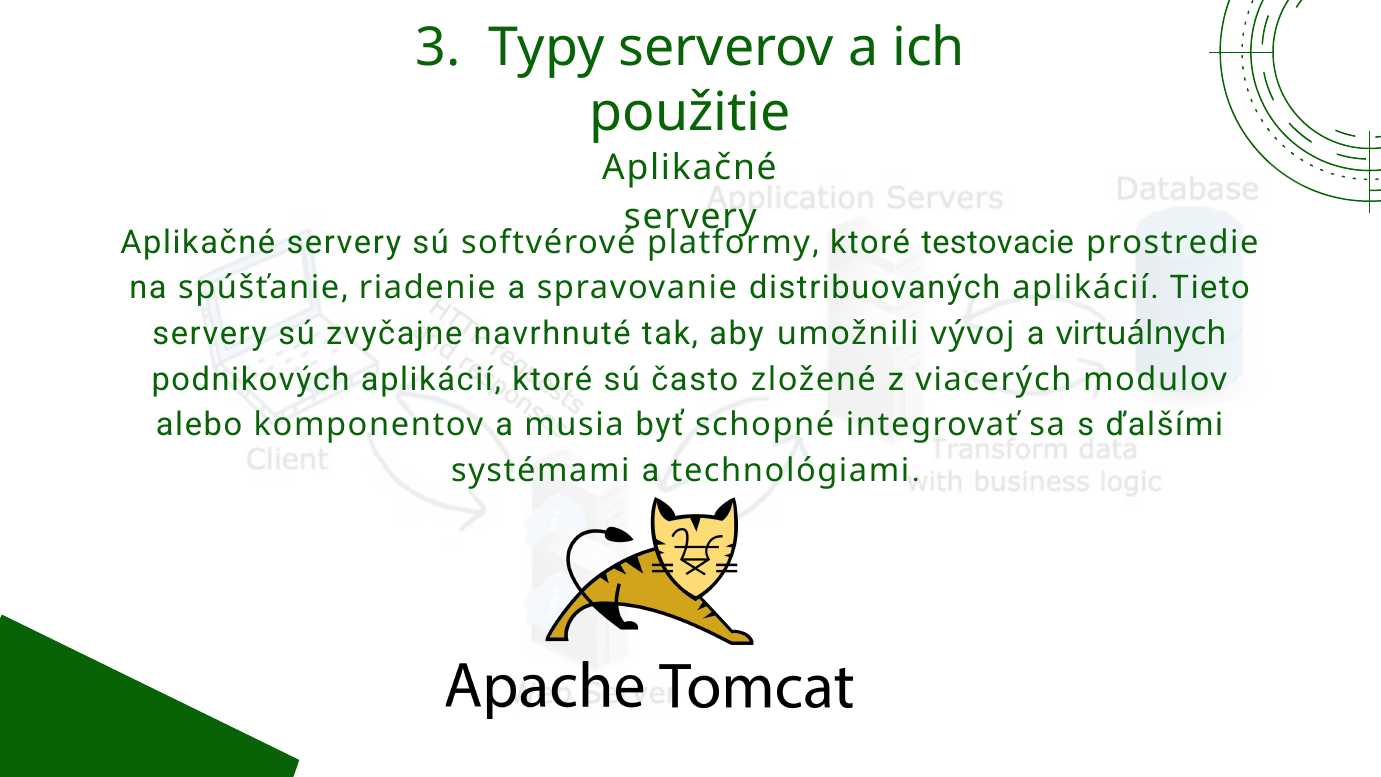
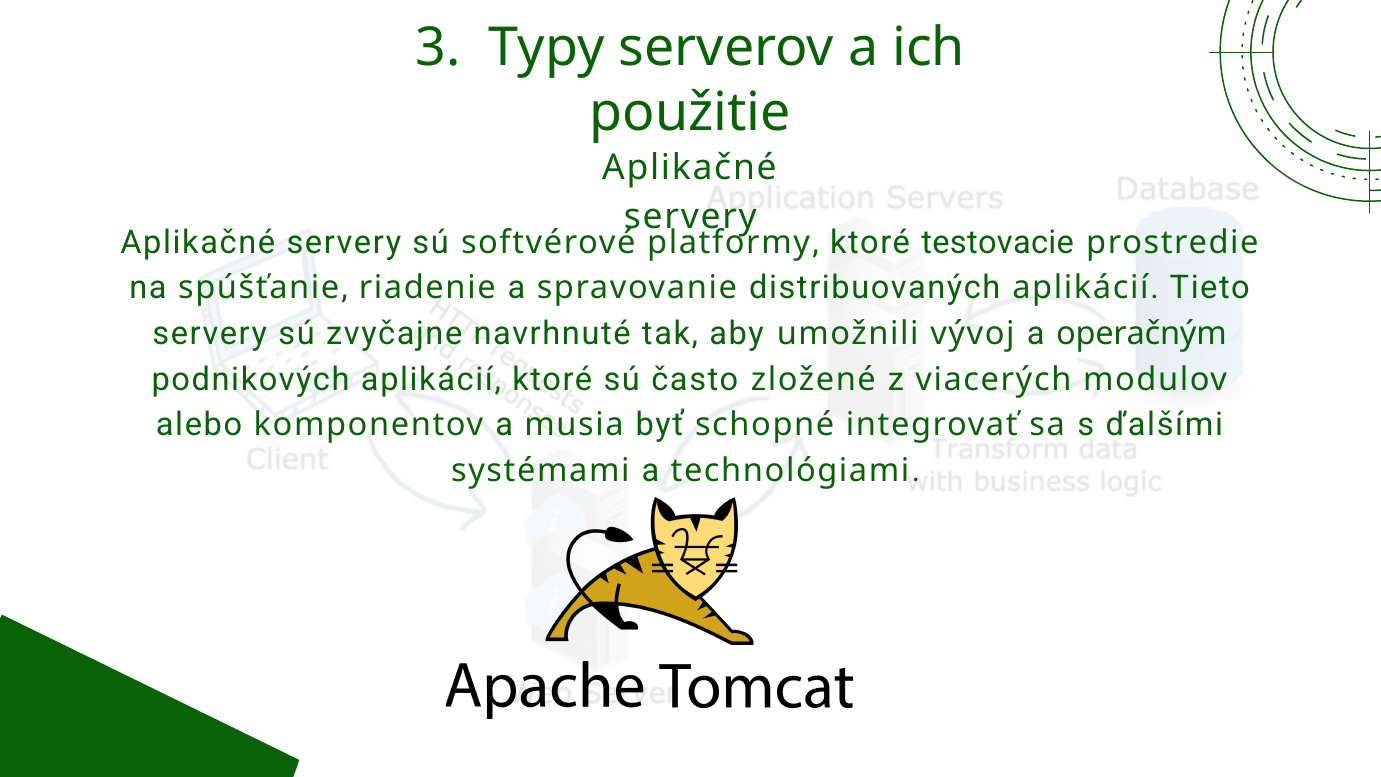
virtuálnych: virtuálnych -> operačným
